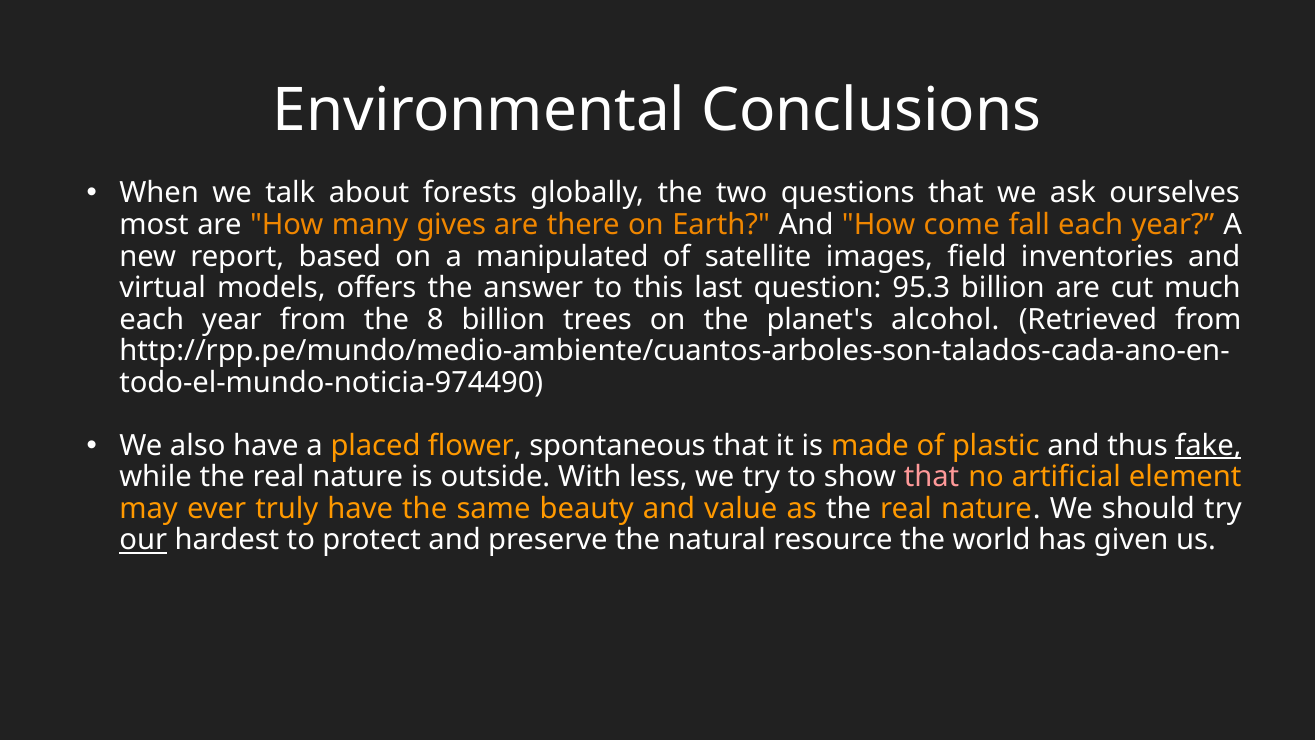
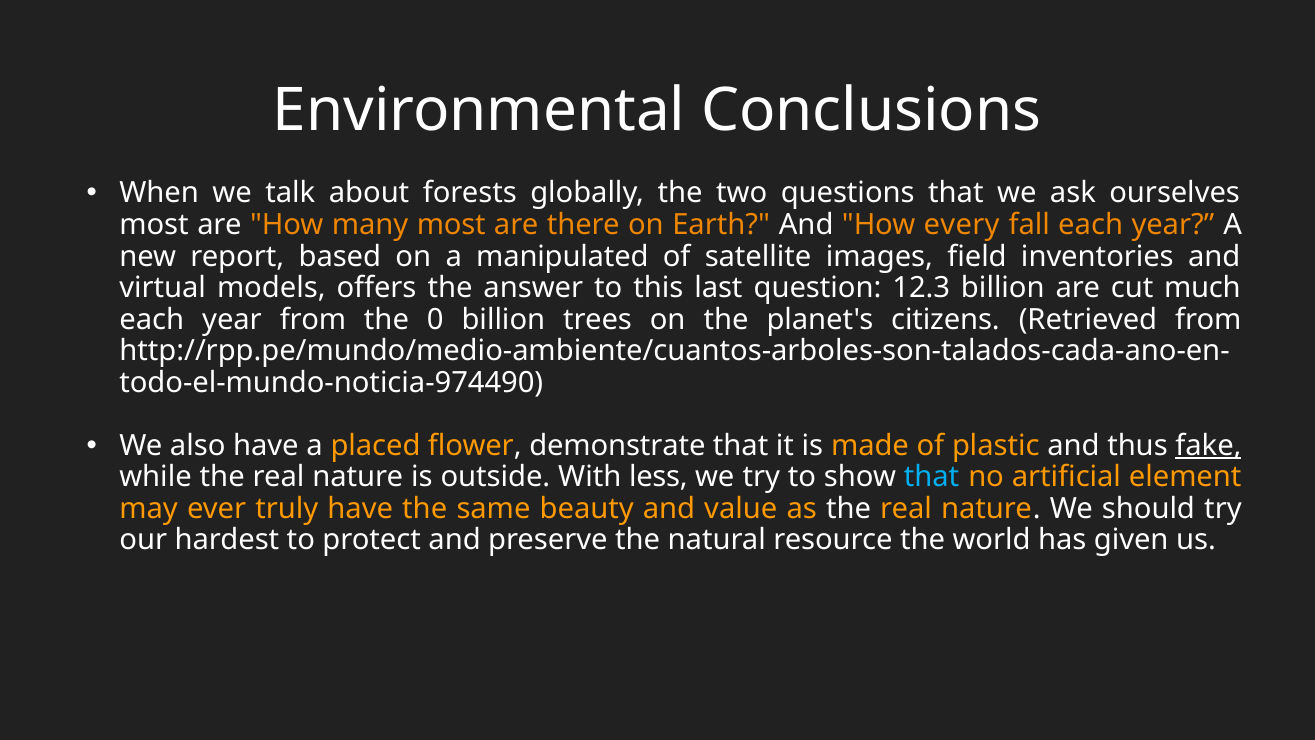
many gives: gives -> most
come: come -> every
95.3: 95.3 -> 12.3
8: 8 -> 0
alcohol: alcohol -> citizens
spontaneous: spontaneous -> demonstrate
that at (932, 477) colour: pink -> light blue
our underline: present -> none
